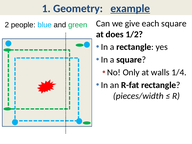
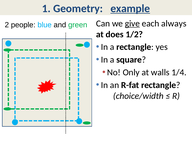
give underline: none -> present
each square: square -> always
pieces/width: pieces/width -> choice/width
